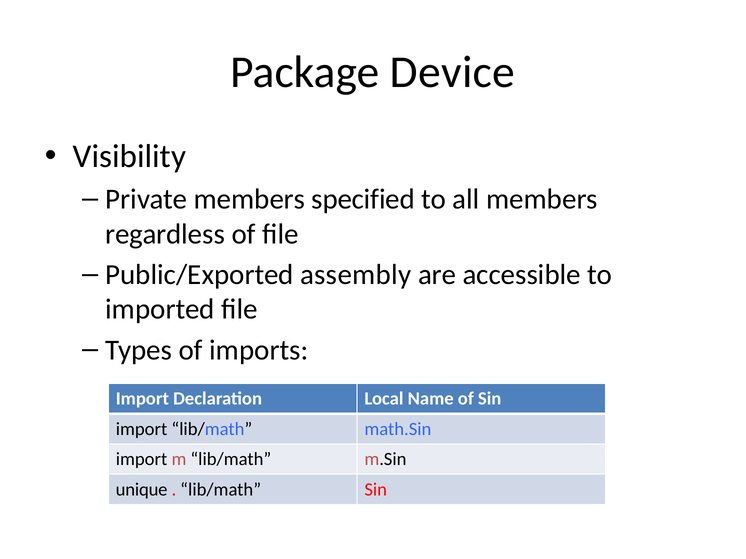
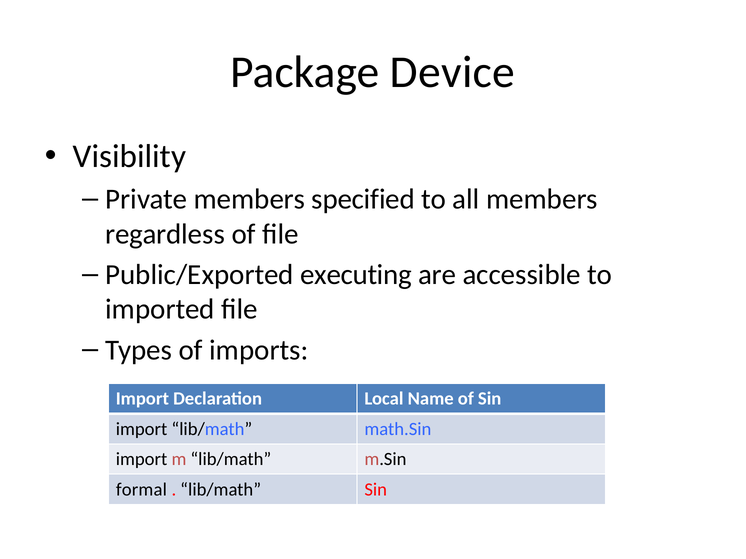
assembly: assembly -> executing
unique: unique -> formal
